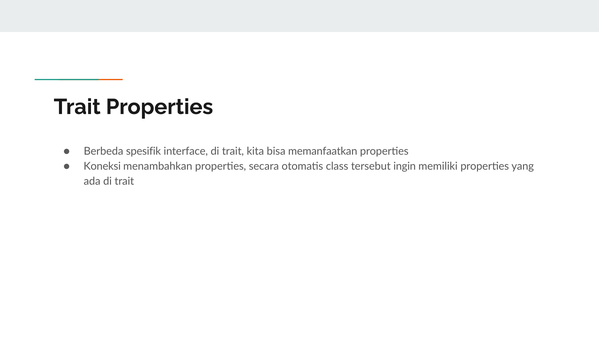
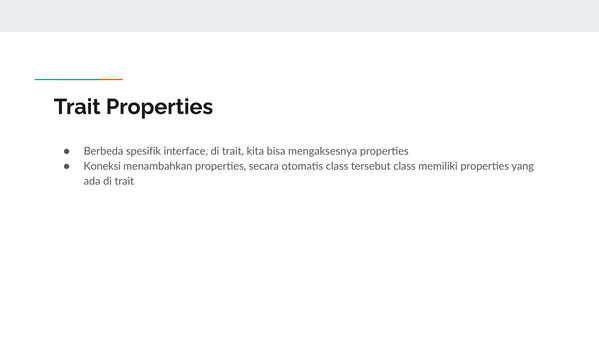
memanfaatkan: memanfaatkan -> mengaksesnya
tersebut ingin: ingin -> class
